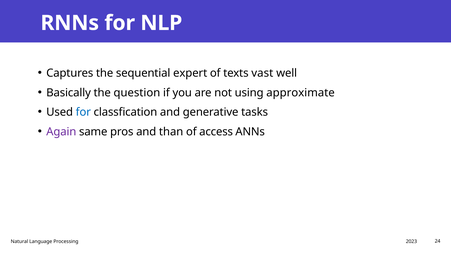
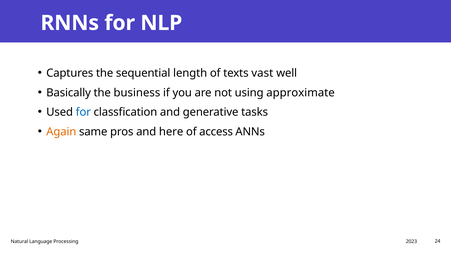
expert: expert -> length
question: question -> business
Again colour: purple -> orange
than: than -> here
